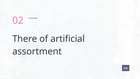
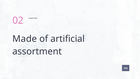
There: There -> Made
